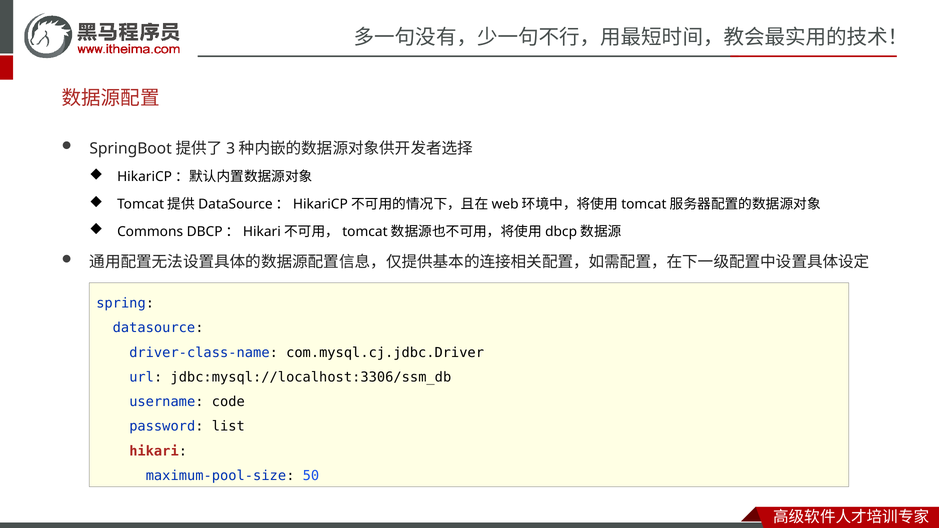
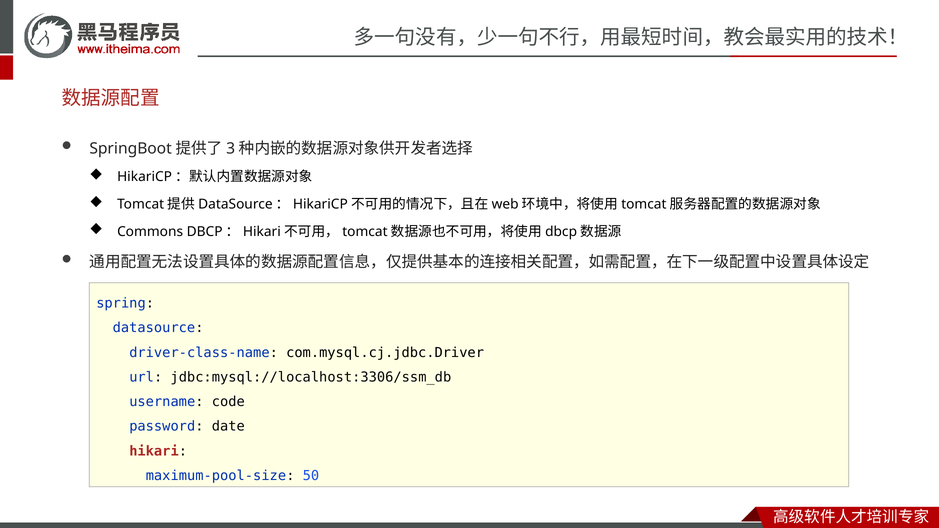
list: list -> date
